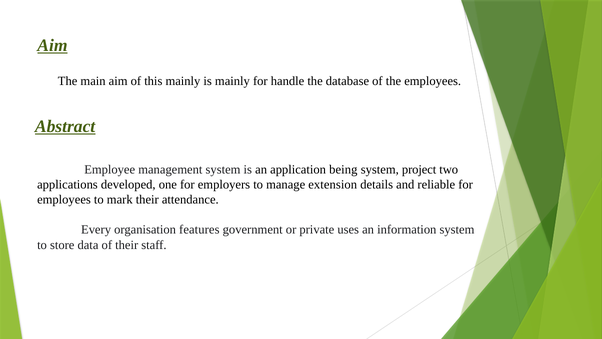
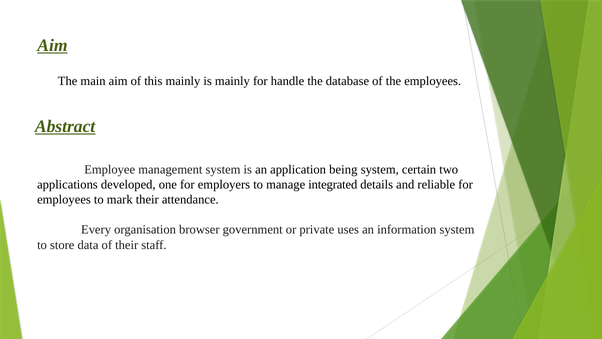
project: project -> certain
extension: extension -> integrated
features: features -> browser
